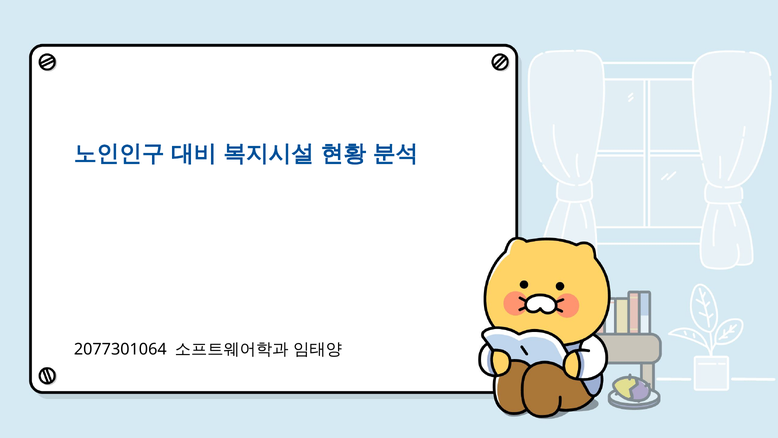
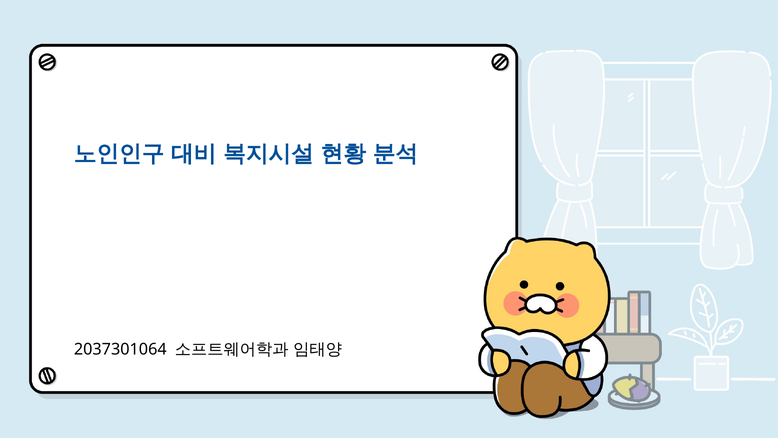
2077301064: 2077301064 -> 2037301064
